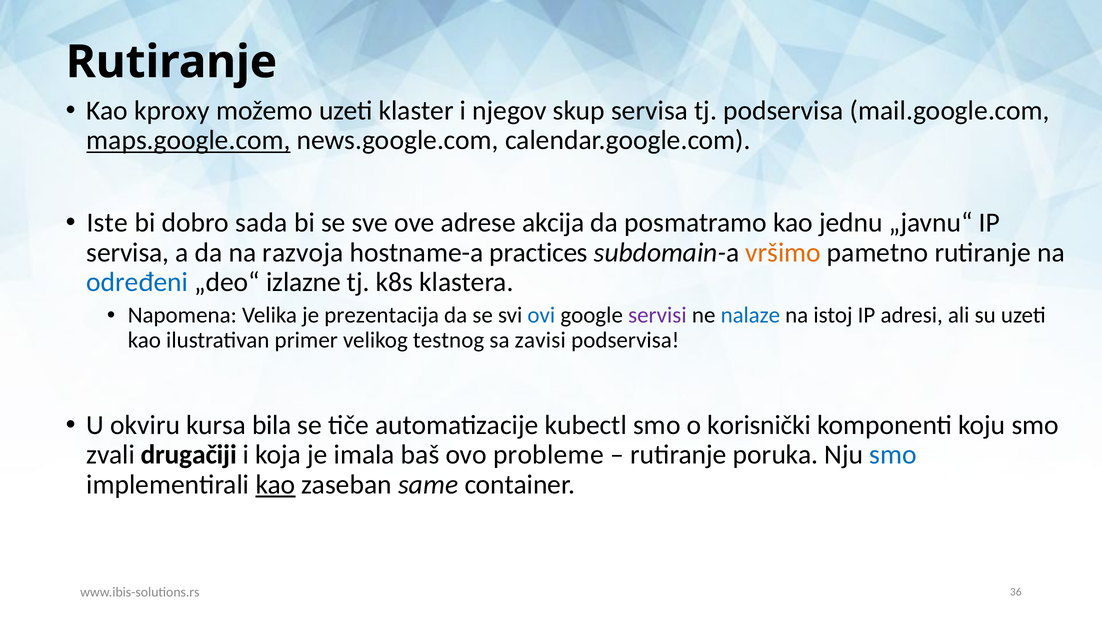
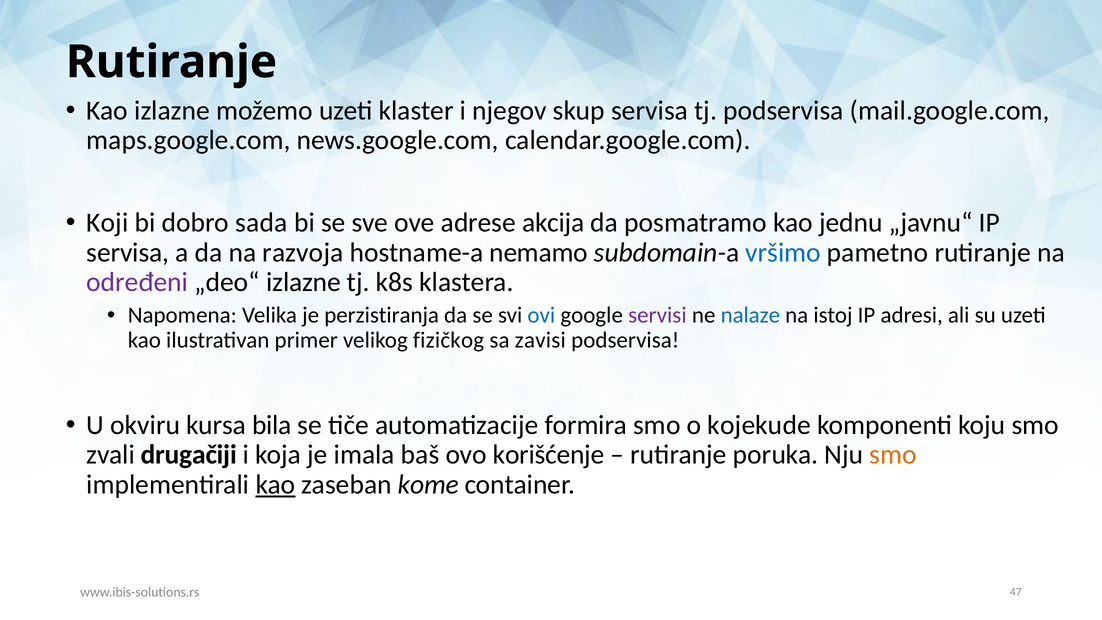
Kao kproxy: kproxy -> izlazne
maps.google.com underline: present -> none
Iste: Iste -> Koji
practices: practices -> nemamo
vršimo colour: orange -> blue
određeni colour: blue -> purple
prezentacija: prezentacija -> perzistiranja
testnog: testnog -> fizičkog
kubectl: kubectl -> formira
korisnički: korisnički -> kojekude
probleme: probleme -> korišćenje
smo at (893, 455) colour: blue -> orange
same: same -> kome
36: 36 -> 47
